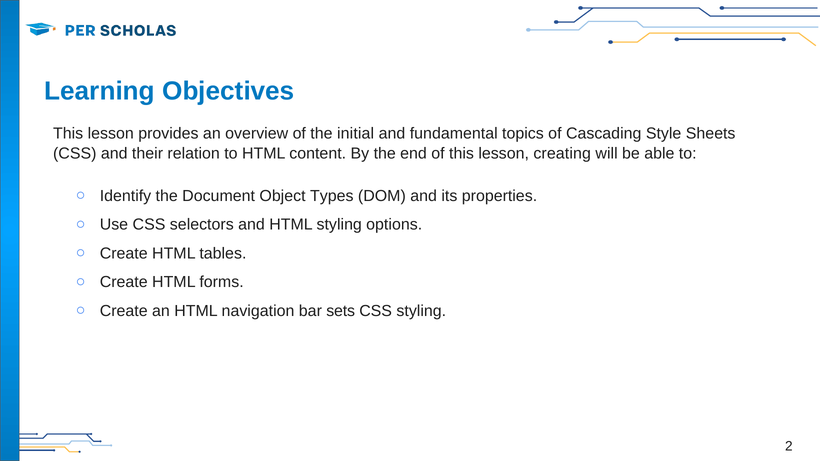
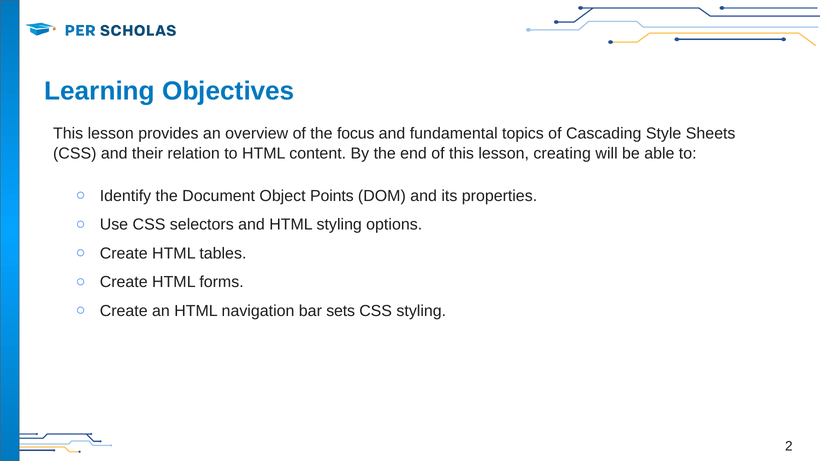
initial: initial -> focus
Types: Types -> Points
